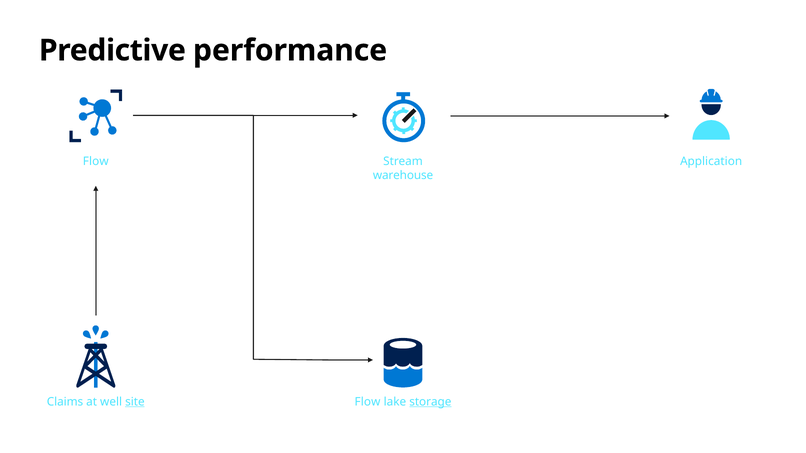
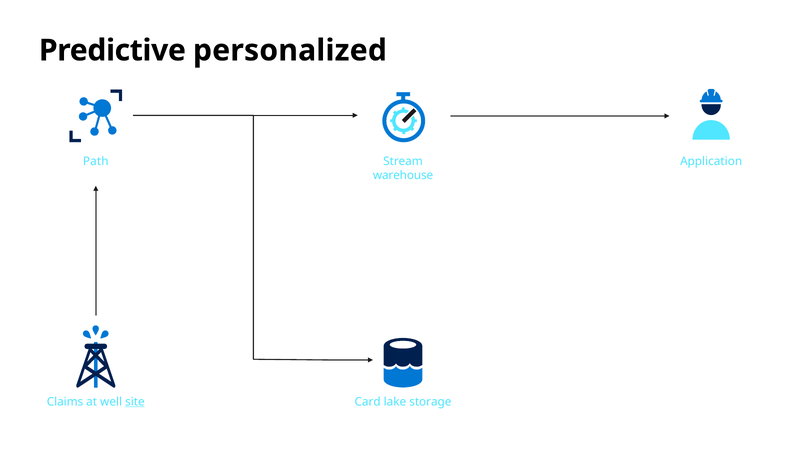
performance: performance -> personalized
Flow at (96, 162): Flow -> Path
Flow at (368, 402): Flow -> Card
storage underline: present -> none
